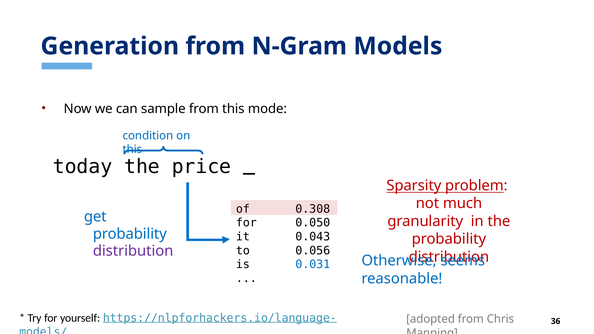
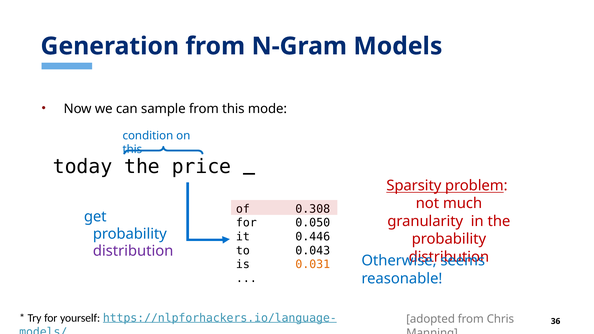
0.043: 0.043 -> 0.446
0.056: 0.056 -> 0.043
0.031 colour: blue -> orange
